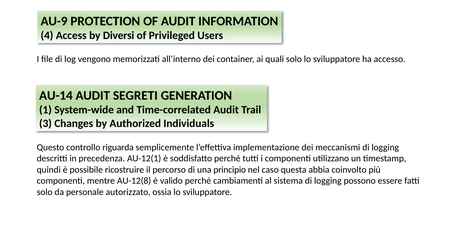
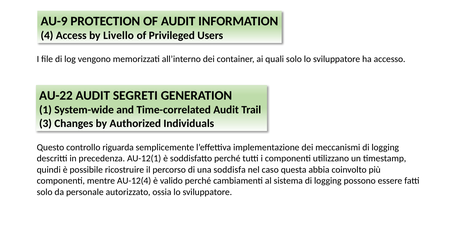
Diversi: Diversi -> Livello
AU-14: AU-14 -> AU-22
principio: principio -> soddisfa
AU-12(8: AU-12(8 -> AU-12(4
